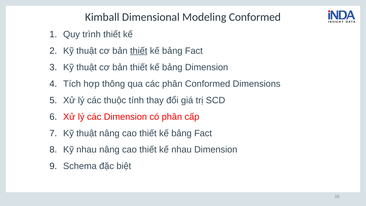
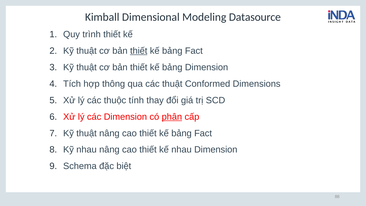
Modeling Conformed: Conformed -> Datasource
các phân: phân -> thuật
phân at (172, 117) underline: none -> present
